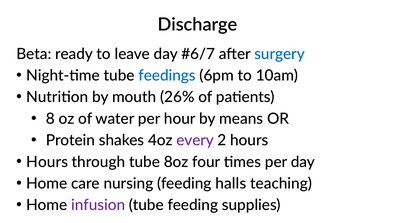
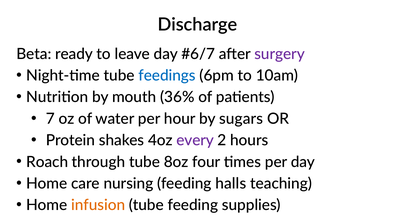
surgery colour: blue -> purple
26%: 26% -> 36%
8: 8 -> 7
means: means -> sugars
Hours at (47, 162): Hours -> Roach
infusion colour: purple -> orange
